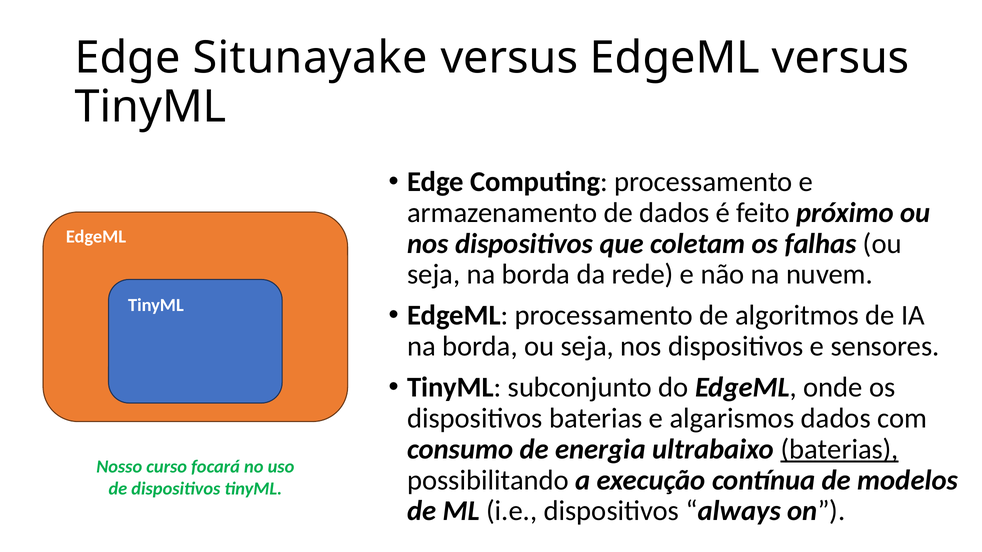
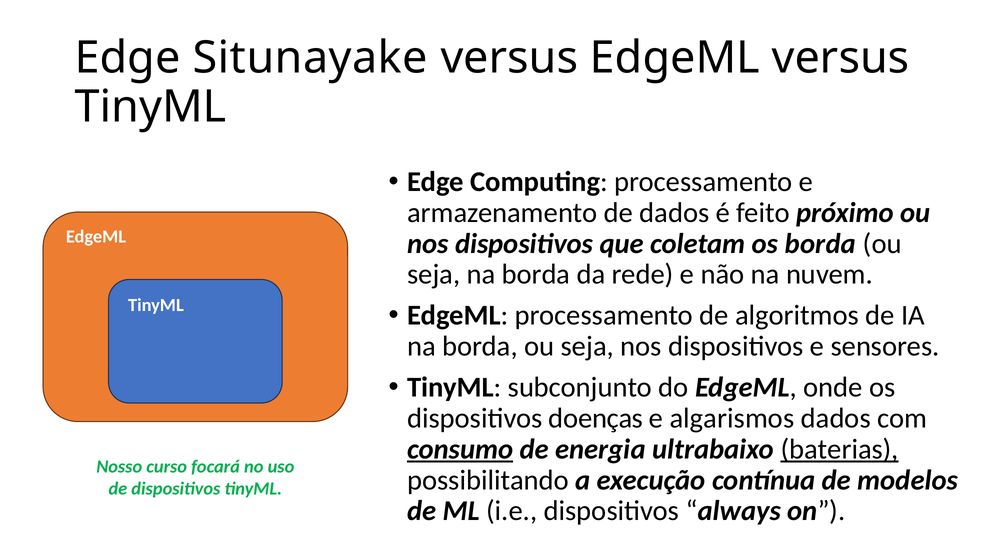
os falhas: falhas -> borda
dispositivos baterias: baterias -> doenças
consumo underline: none -> present
